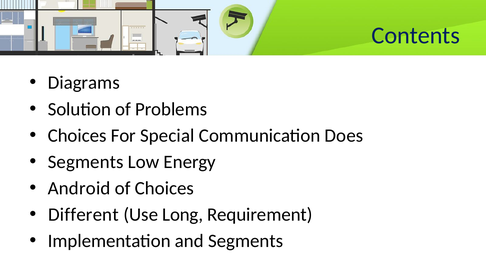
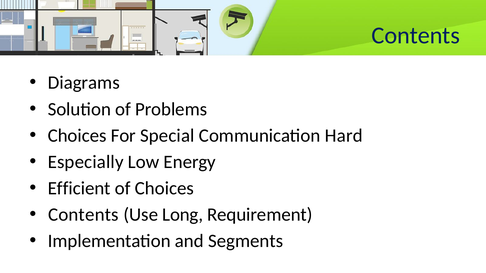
Does: Does -> Hard
Segments at (86, 162): Segments -> Especially
Android: Android -> Efficient
Different at (83, 215): Different -> Contents
